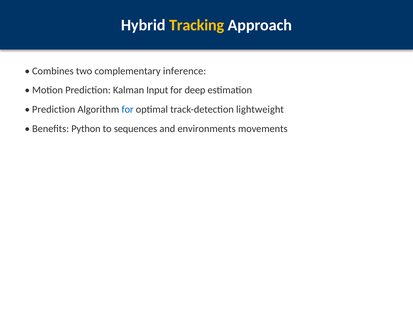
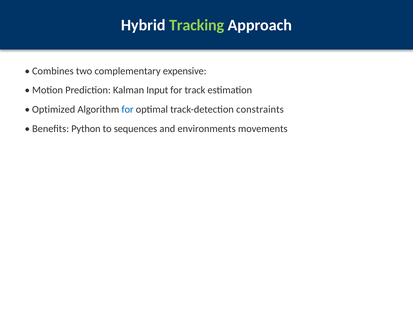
Tracking colour: yellow -> light green
inference: inference -> expensive
deep: deep -> track
Prediction at (54, 109): Prediction -> Optimized
lightweight: lightweight -> constraints
